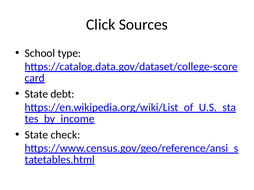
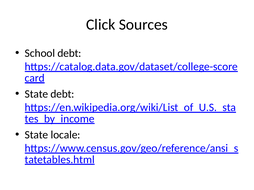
School type: type -> debt
check: check -> locale
